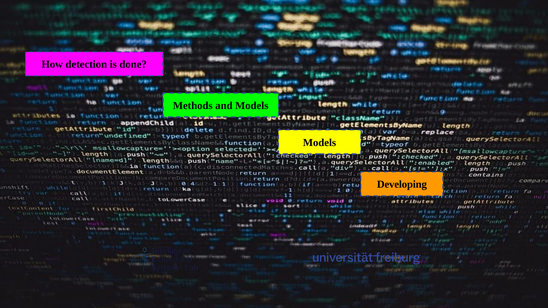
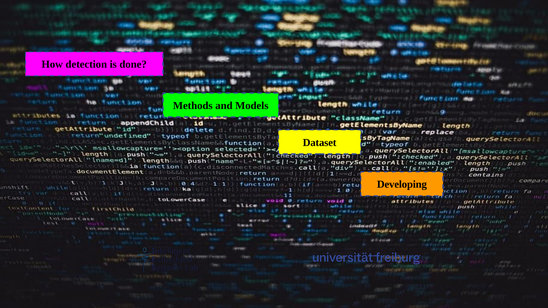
Models at (320, 143): Models -> Dataset
